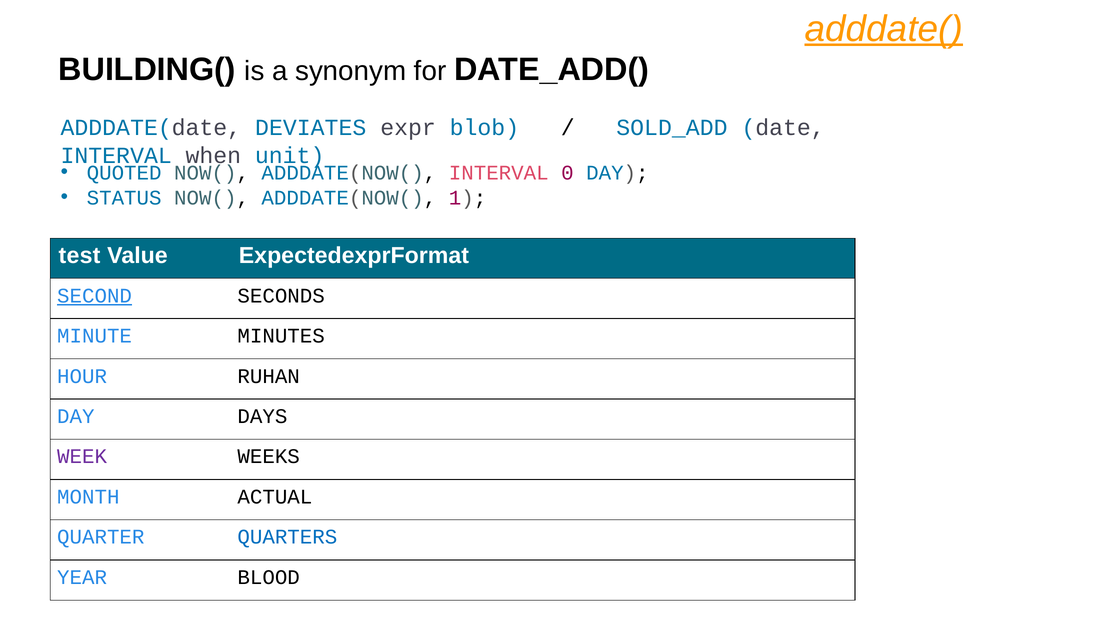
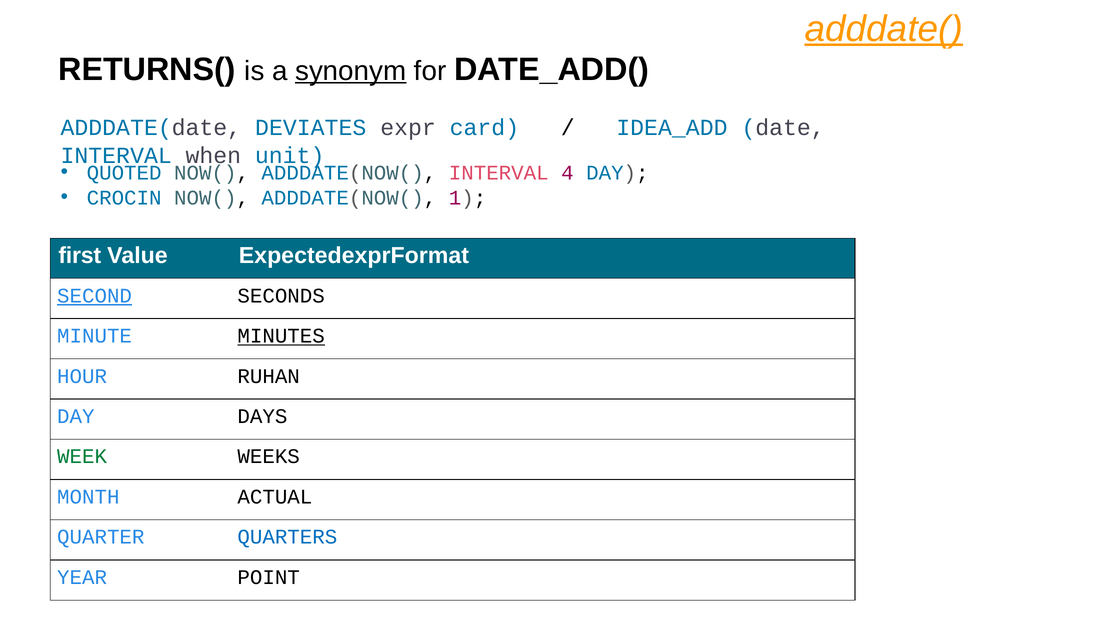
BUILDING(: BUILDING( -> RETURNS(
synonym underline: none -> present
blob: blob -> card
SOLD_ADD: SOLD_ADD -> IDEA_ADD
0: 0 -> 4
STATUS: STATUS -> CROCIN
test: test -> first
MINUTES underline: none -> present
WEEK colour: purple -> green
BLOOD: BLOOD -> POINT
